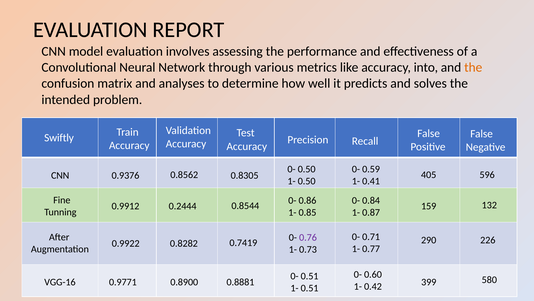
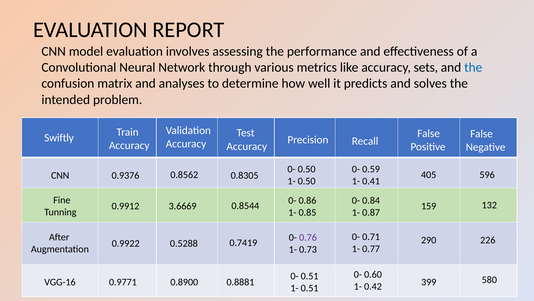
into: into -> sets
the at (473, 67) colour: orange -> blue
0.2444: 0.2444 -> 3.6669
0.8282: 0.8282 -> 0.5288
